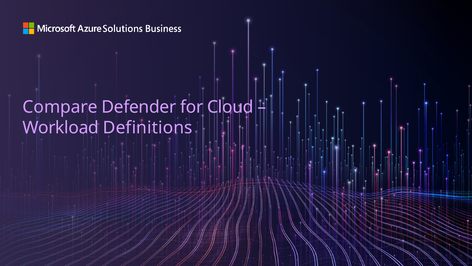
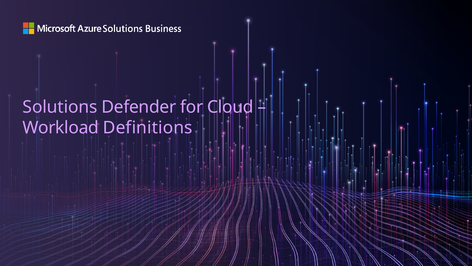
Compare: Compare -> Solutions
